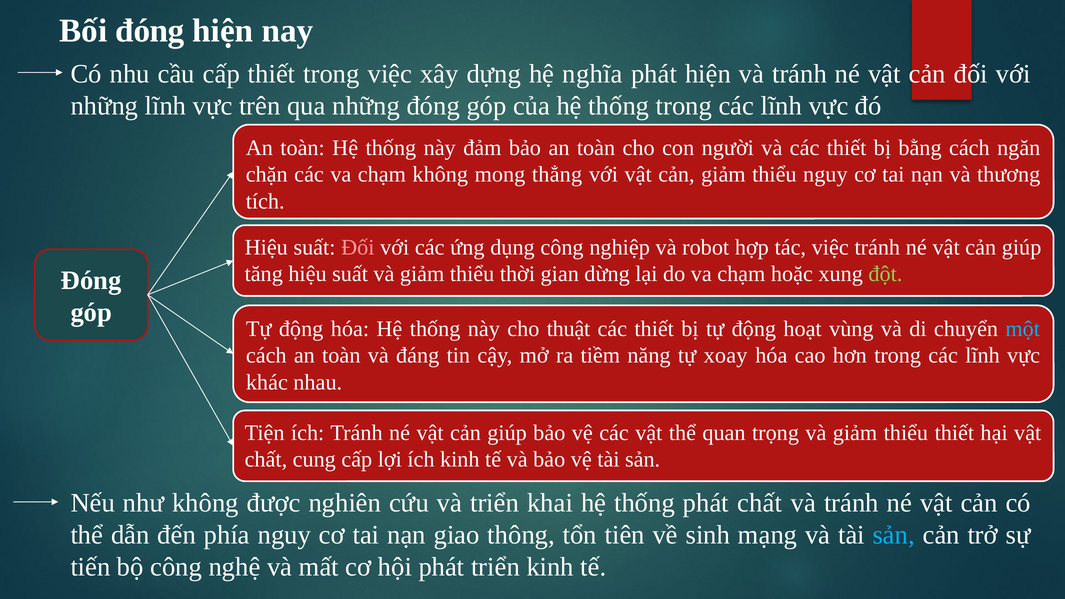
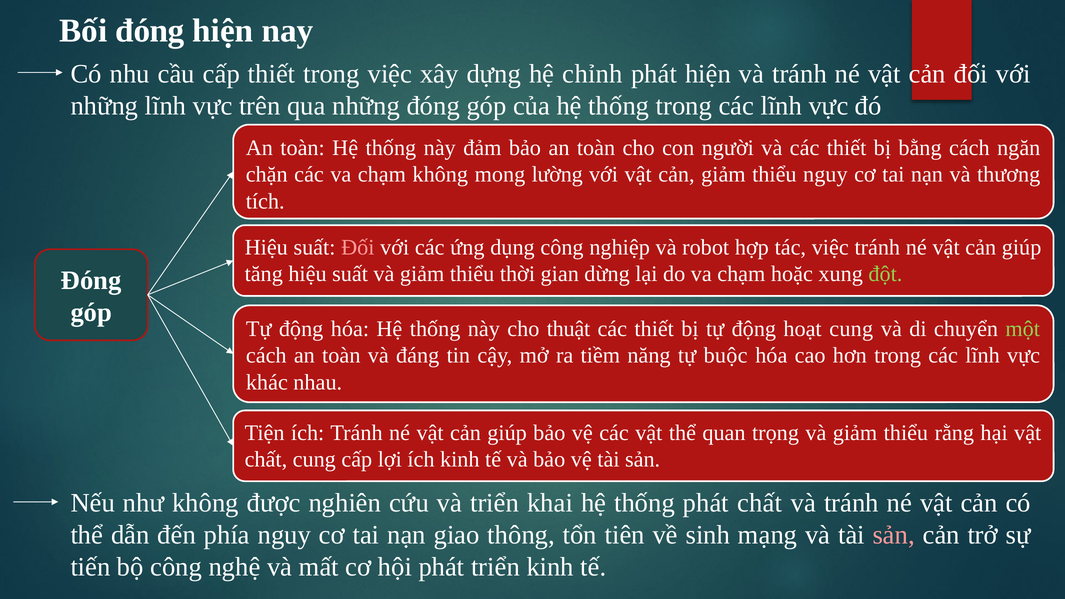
nghĩa: nghĩa -> chỉnh
thẳng: thẳng -> lường
hoạt vùng: vùng -> cung
một colour: light blue -> light green
xoay: xoay -> buộc
thiểu thiết: thiết -> rằng
sản at (894, 535) colour: light blue -> pink
